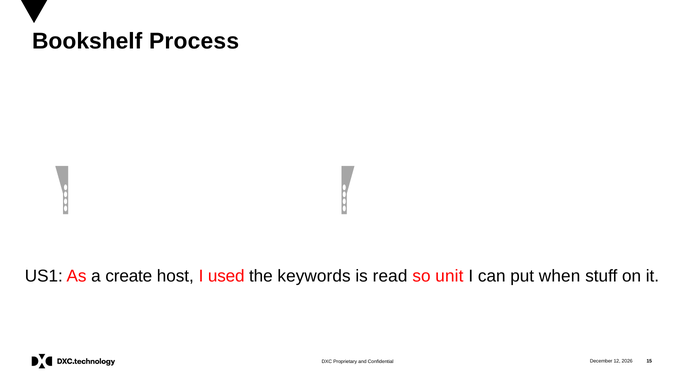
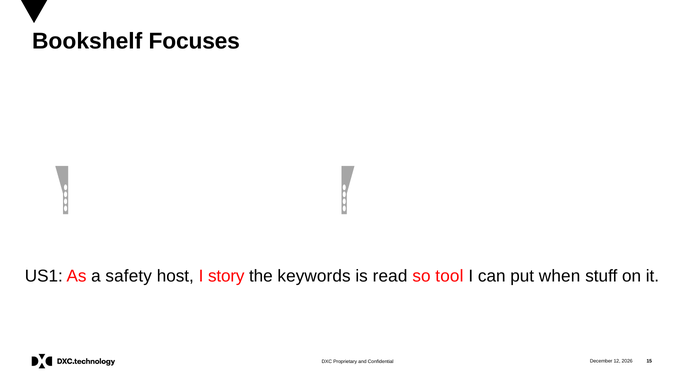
Process: Process -> Focuses
create: create -> safety
used: used -> story
unit: unit -> tool
